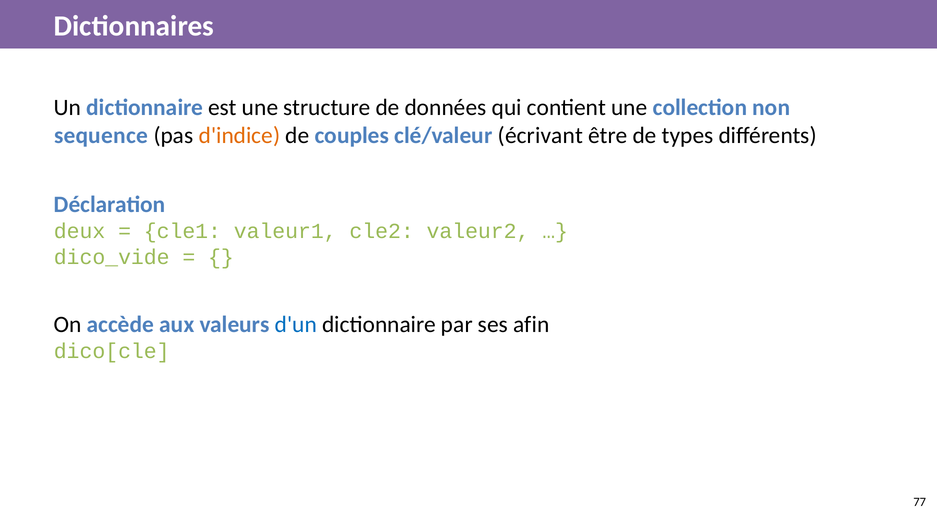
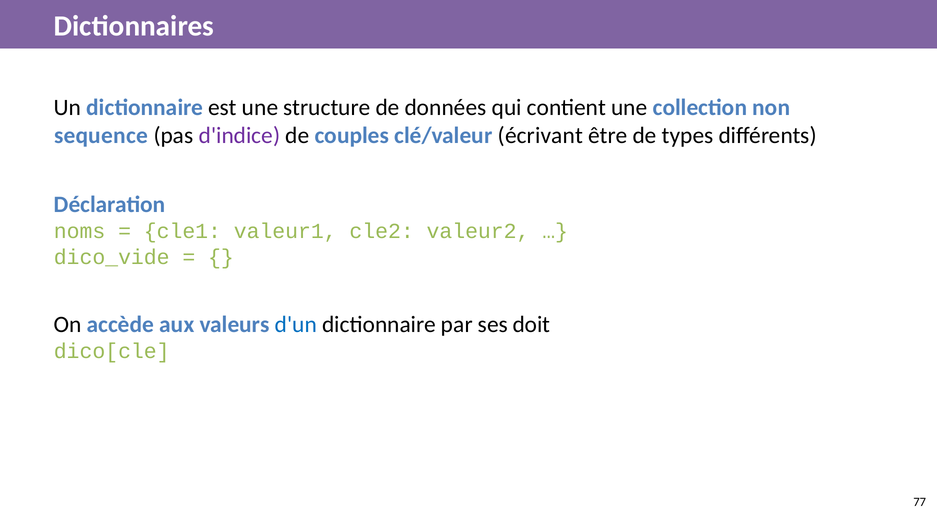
d'indice colour: orange -> purple
deux: deux -> noms
afin: afin -> doit
